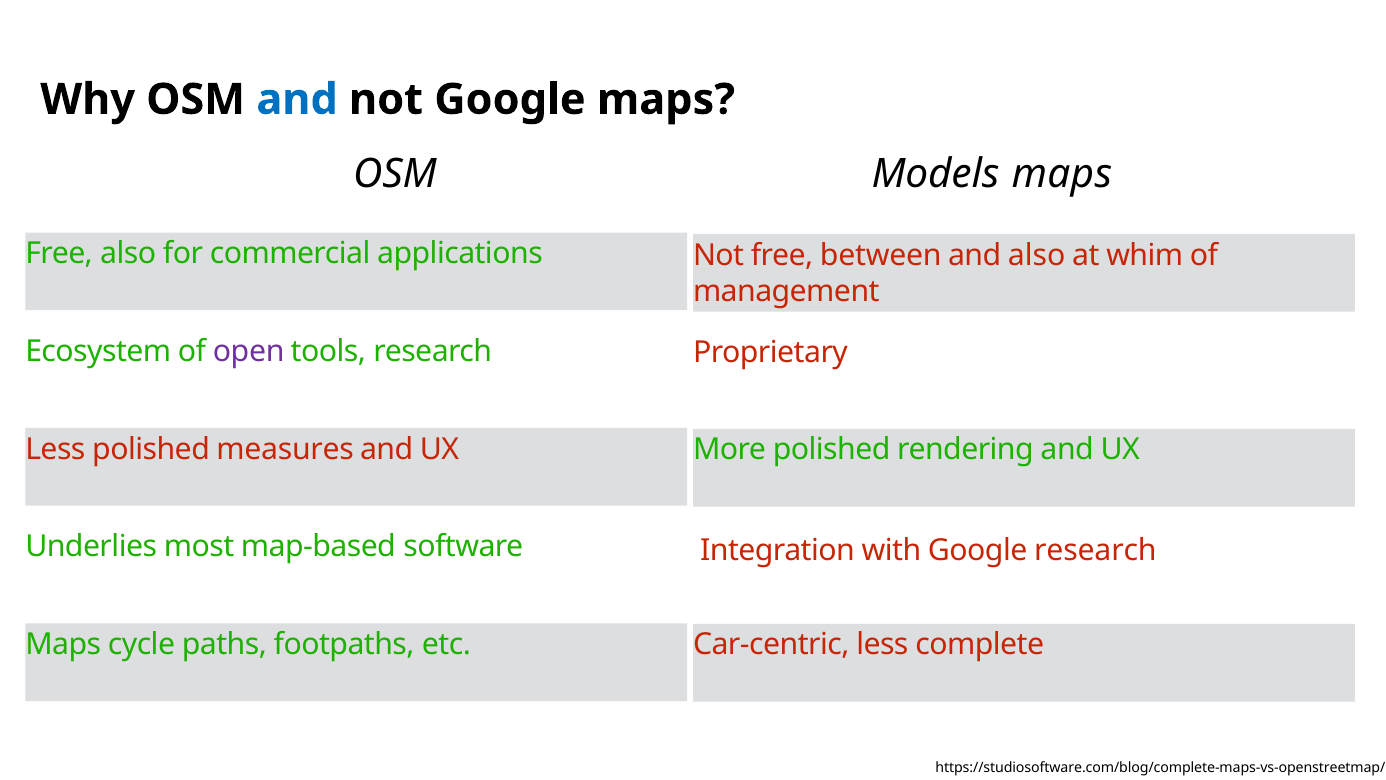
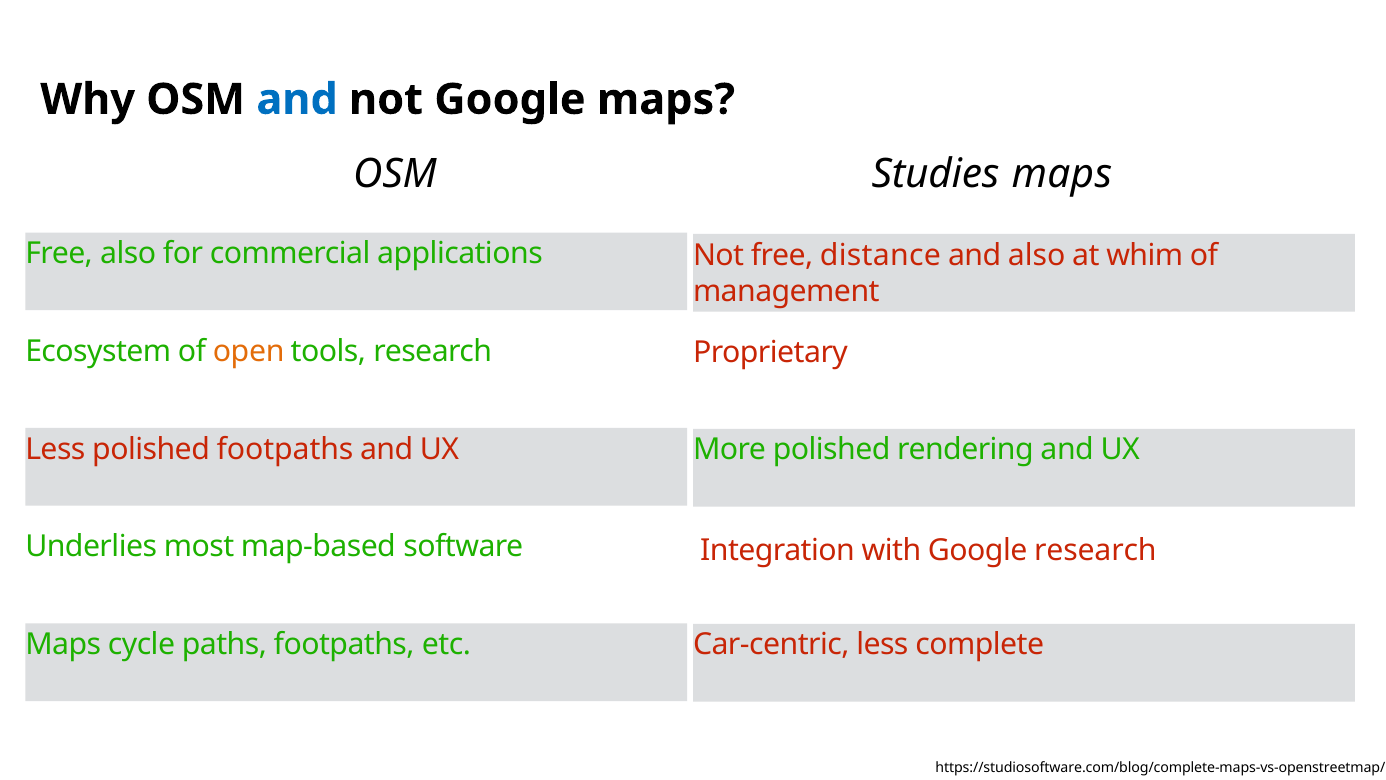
Models: Models -> Studies
between: between -> distance
open colour: purple -> orange
polished measures: measures -> footpaths
